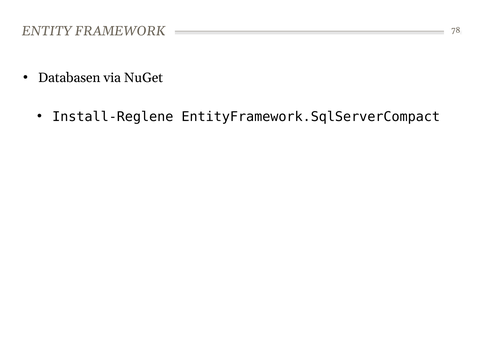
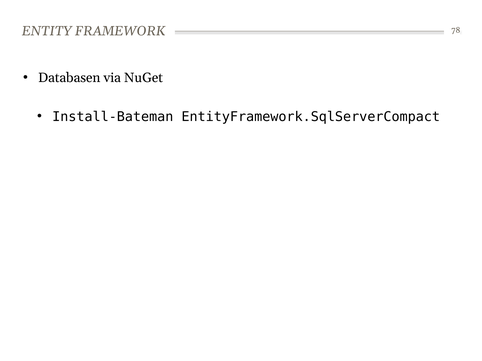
Install-Reglene: Install-Reglene -> Install-Bateman
